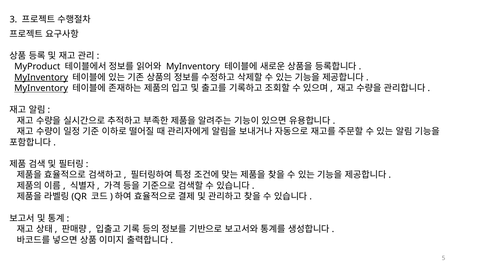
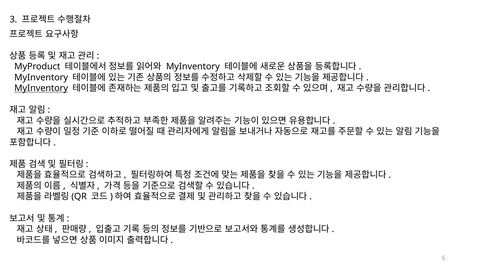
MyInventory at (41, 77) underline: present -> none
